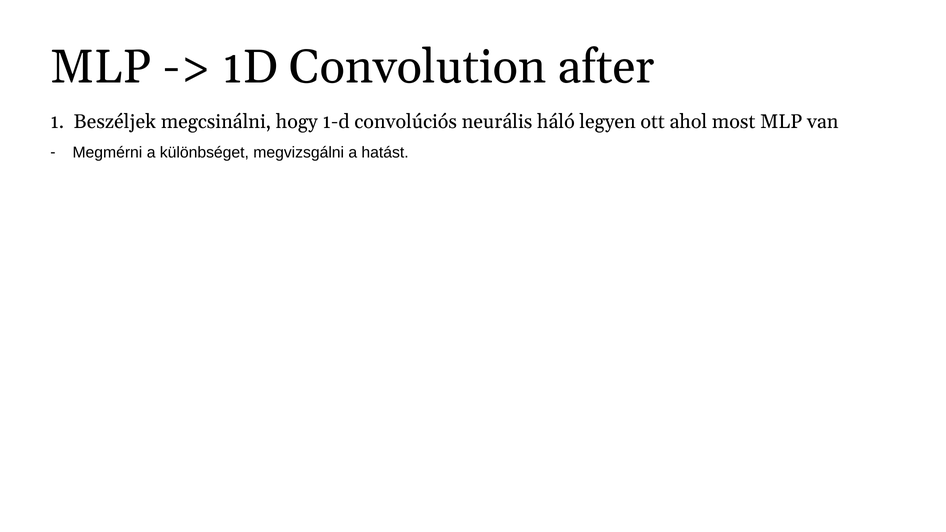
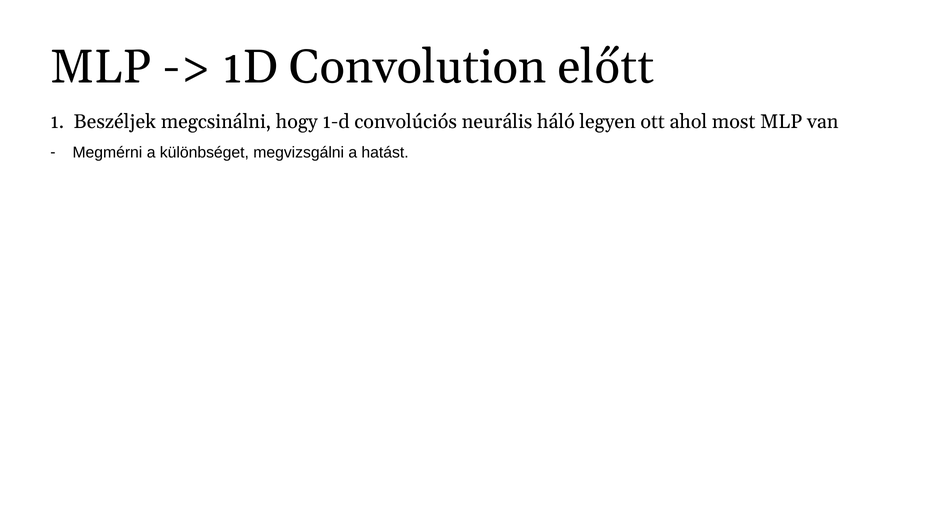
after: after -> előtt
